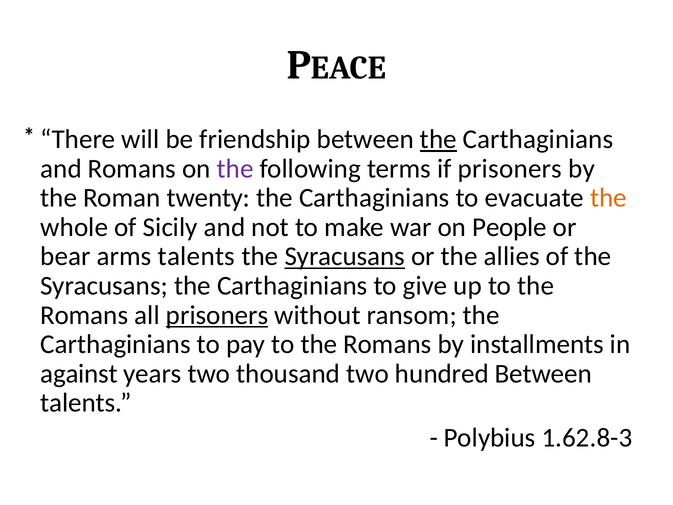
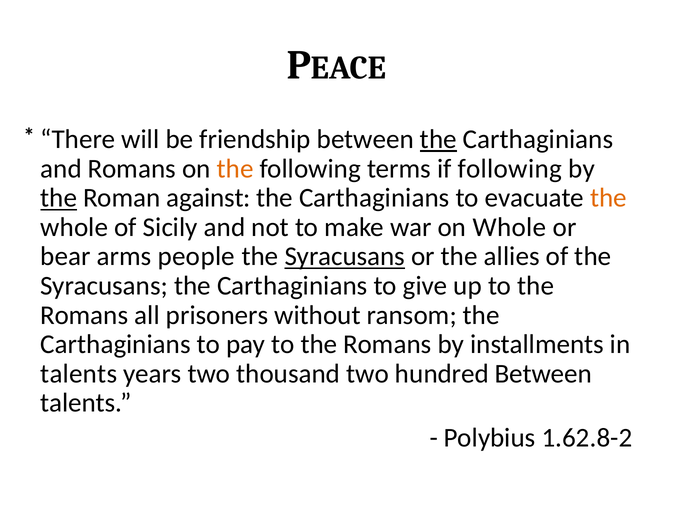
the at (235, 169) colour: purple -> orange
if prisoners: prisoners -> following
the at (59, 198) underline: none -> present
twenty: twenty -> against
on People: People -> Whole
arms talents: talents -> people
prisoners at (217, 315) underline: present -> none
against at (79, 374): against -> talents
1.62.8-3: 1.62.8-3 -> 1.62.8-2
